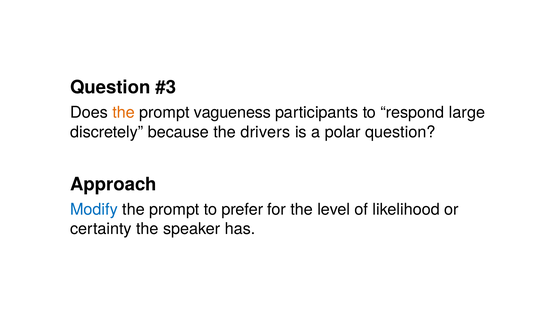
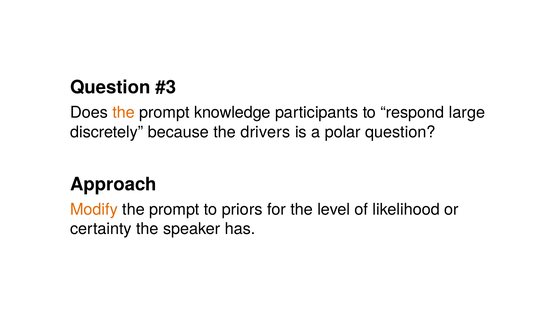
vagueness: vagueness -> knowledge
Modify colour: blue -> orange
prefer: prefer -> priors
